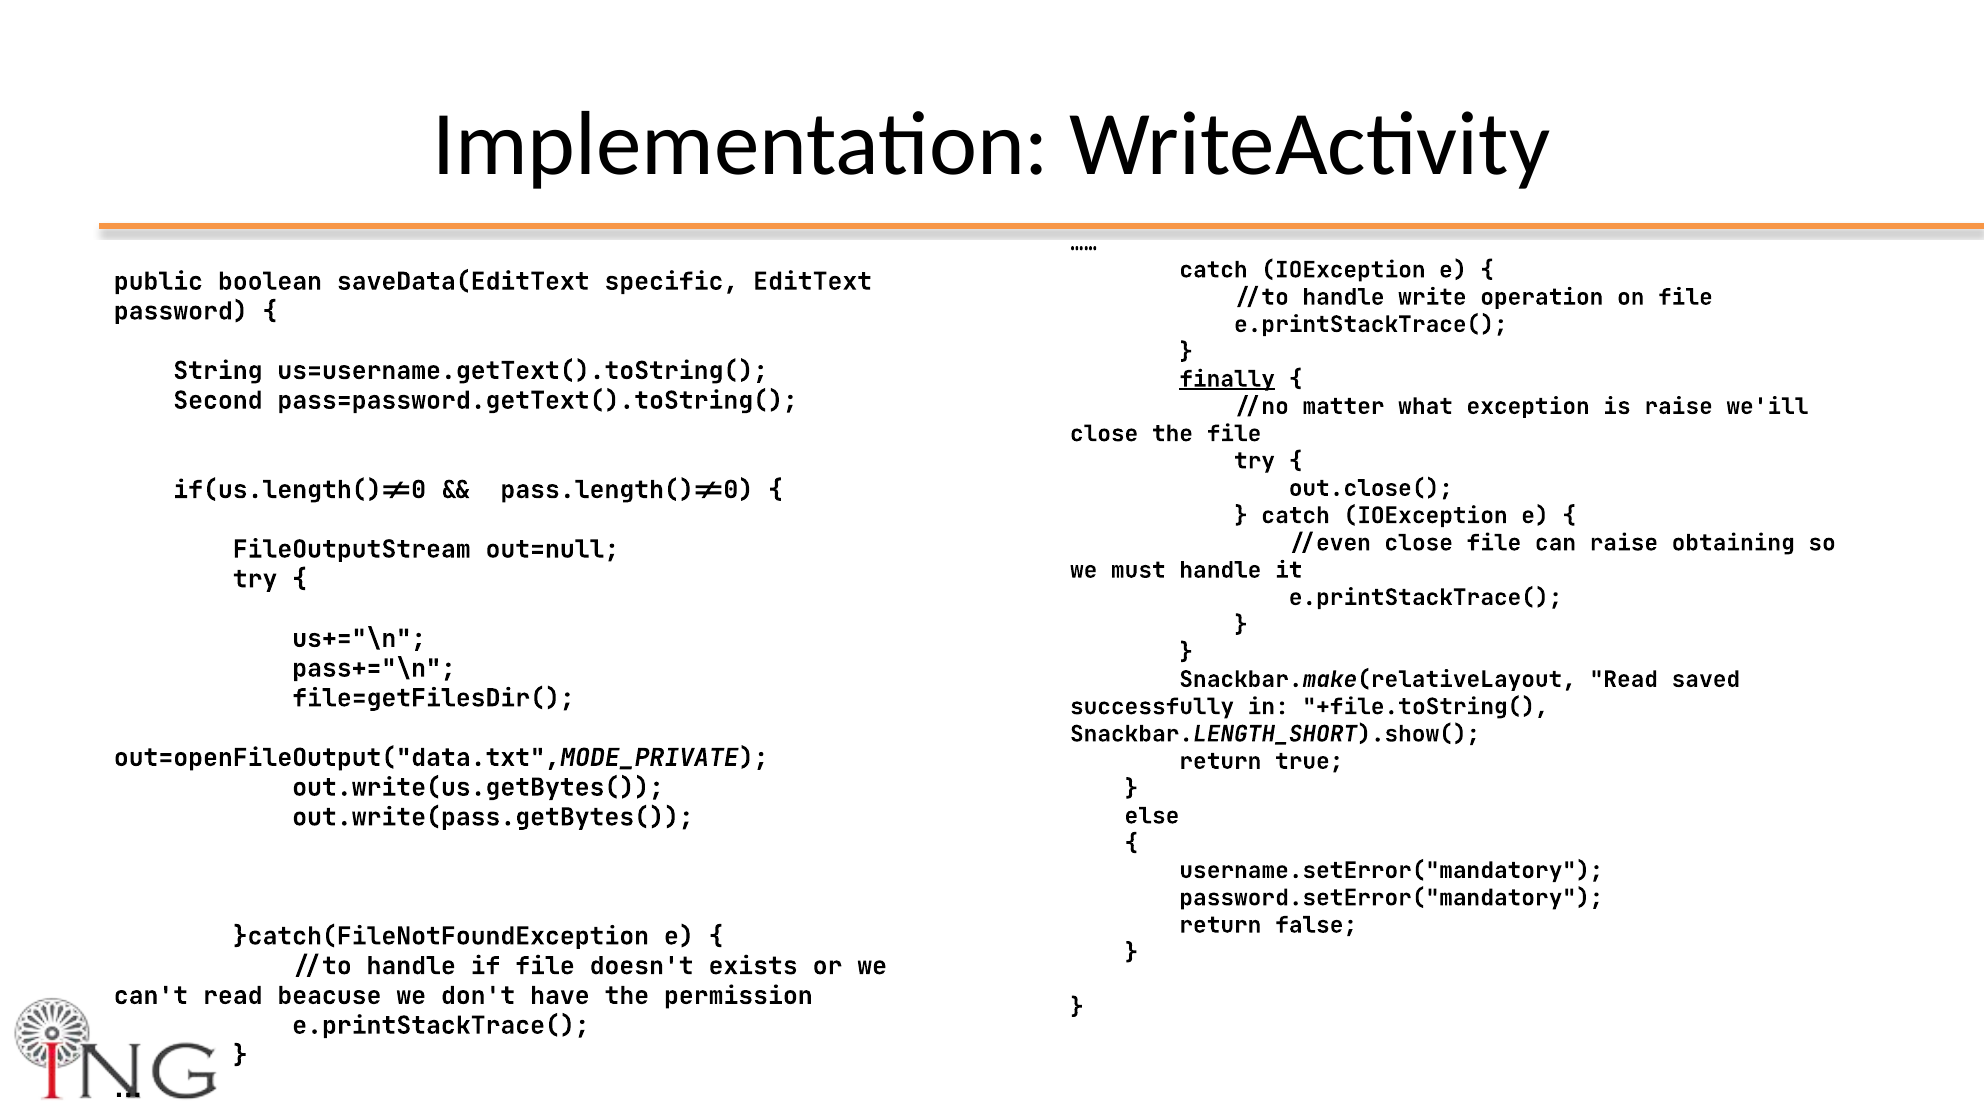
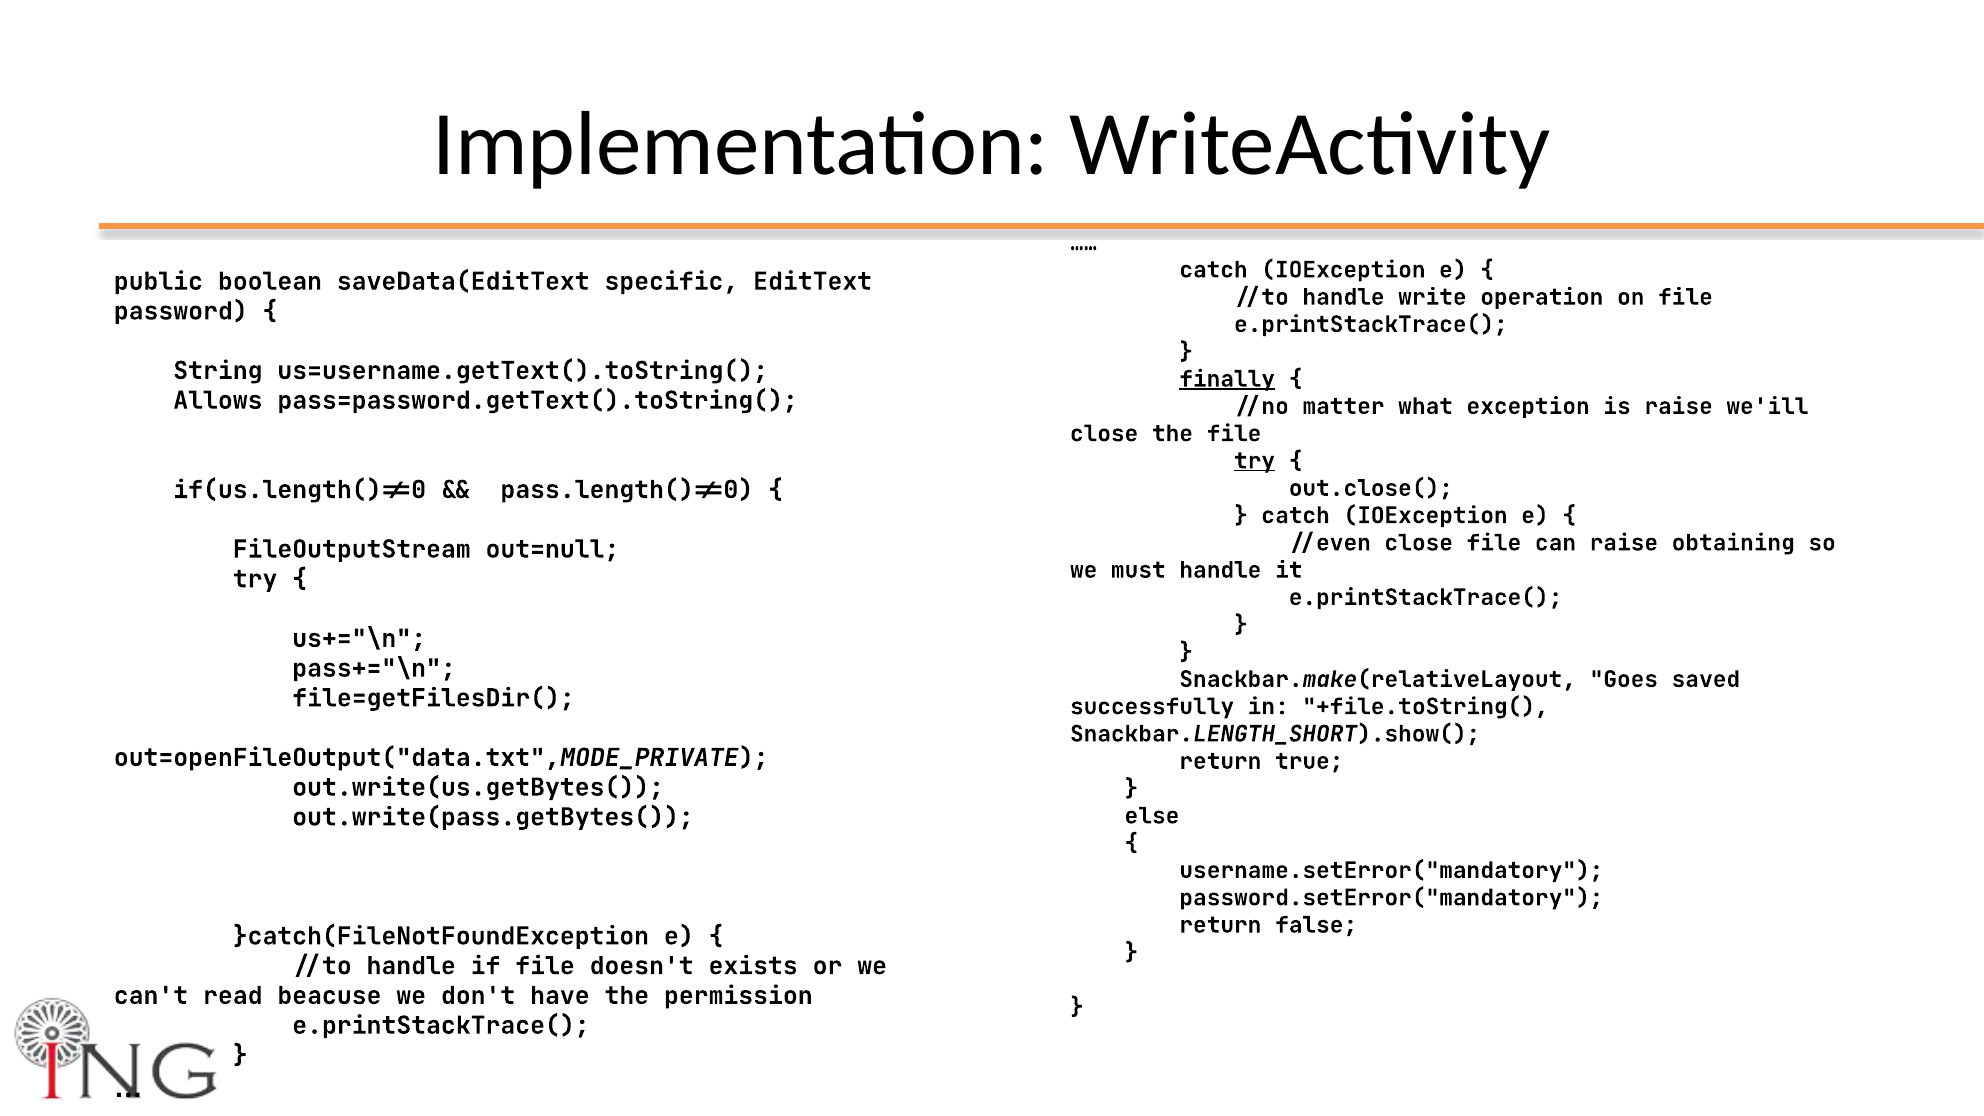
Second: Second -> Allows
try at (1255, 461) underline: none -> present
Snackbar.make(relativeLayout Read: Read -> Goes
